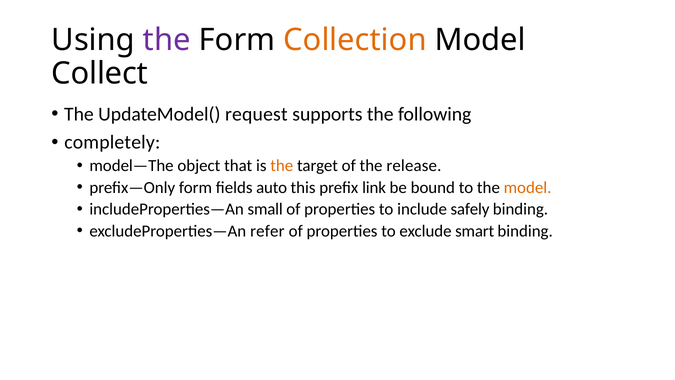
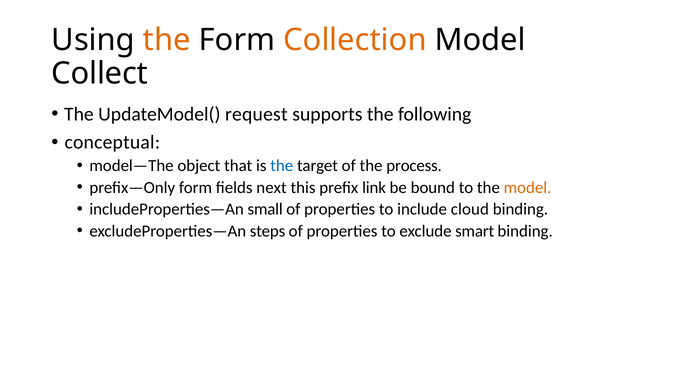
the at (167, 40) colour: purple -> orange
completely: completely -> conceptual
the at (282, 166) colour: orange -> blue
release: release -> process
auto: auto -> next
safely: safely -> cloud
refer: refer -> steps
